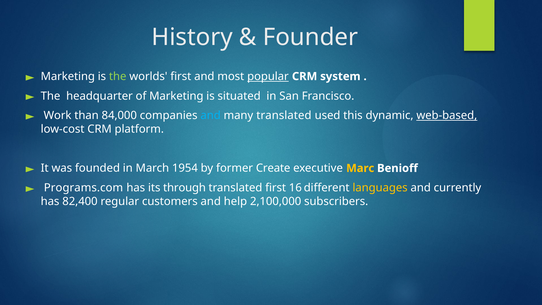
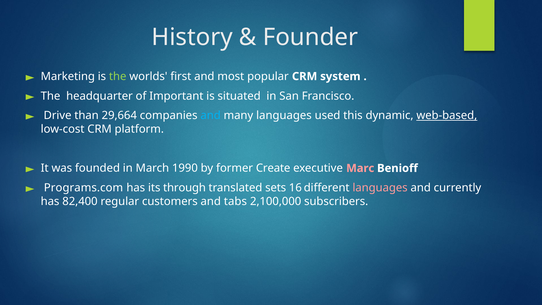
popular underline: present -> none
of Marketing: Marketing -> Important
Work: Work -> Drive
84,000: 84,000 -> 29,664
many translated: translated -> languages
1954: 1954 -> 1990
Marc colour: yellow -> pink
translated first: first -> sets
languages at (380, 188) colour: yellow -> pink
help: help -> tabs
